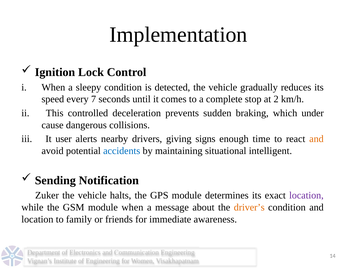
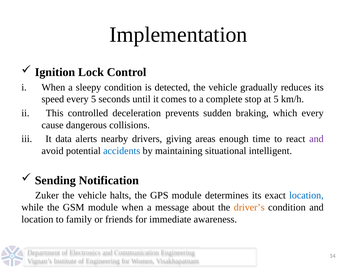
every 7: 7 -> 5
at 2: 2 -> 5
which under: under -> every
user: user -> data
signs: signs -> areas
and at (316, 139) colour: orange -> purple
location at (306, 195) colour: purple -> blue
